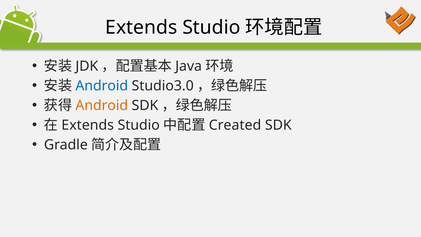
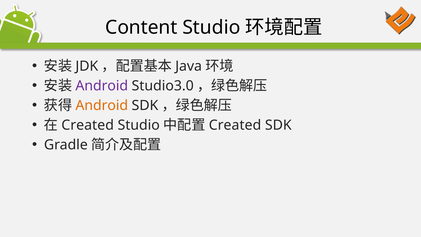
Extends at (141, 27): Extends -> Content
Android at (102, 86) colour: blue -> purple
Extends at (88, 125): Extends -> Created
